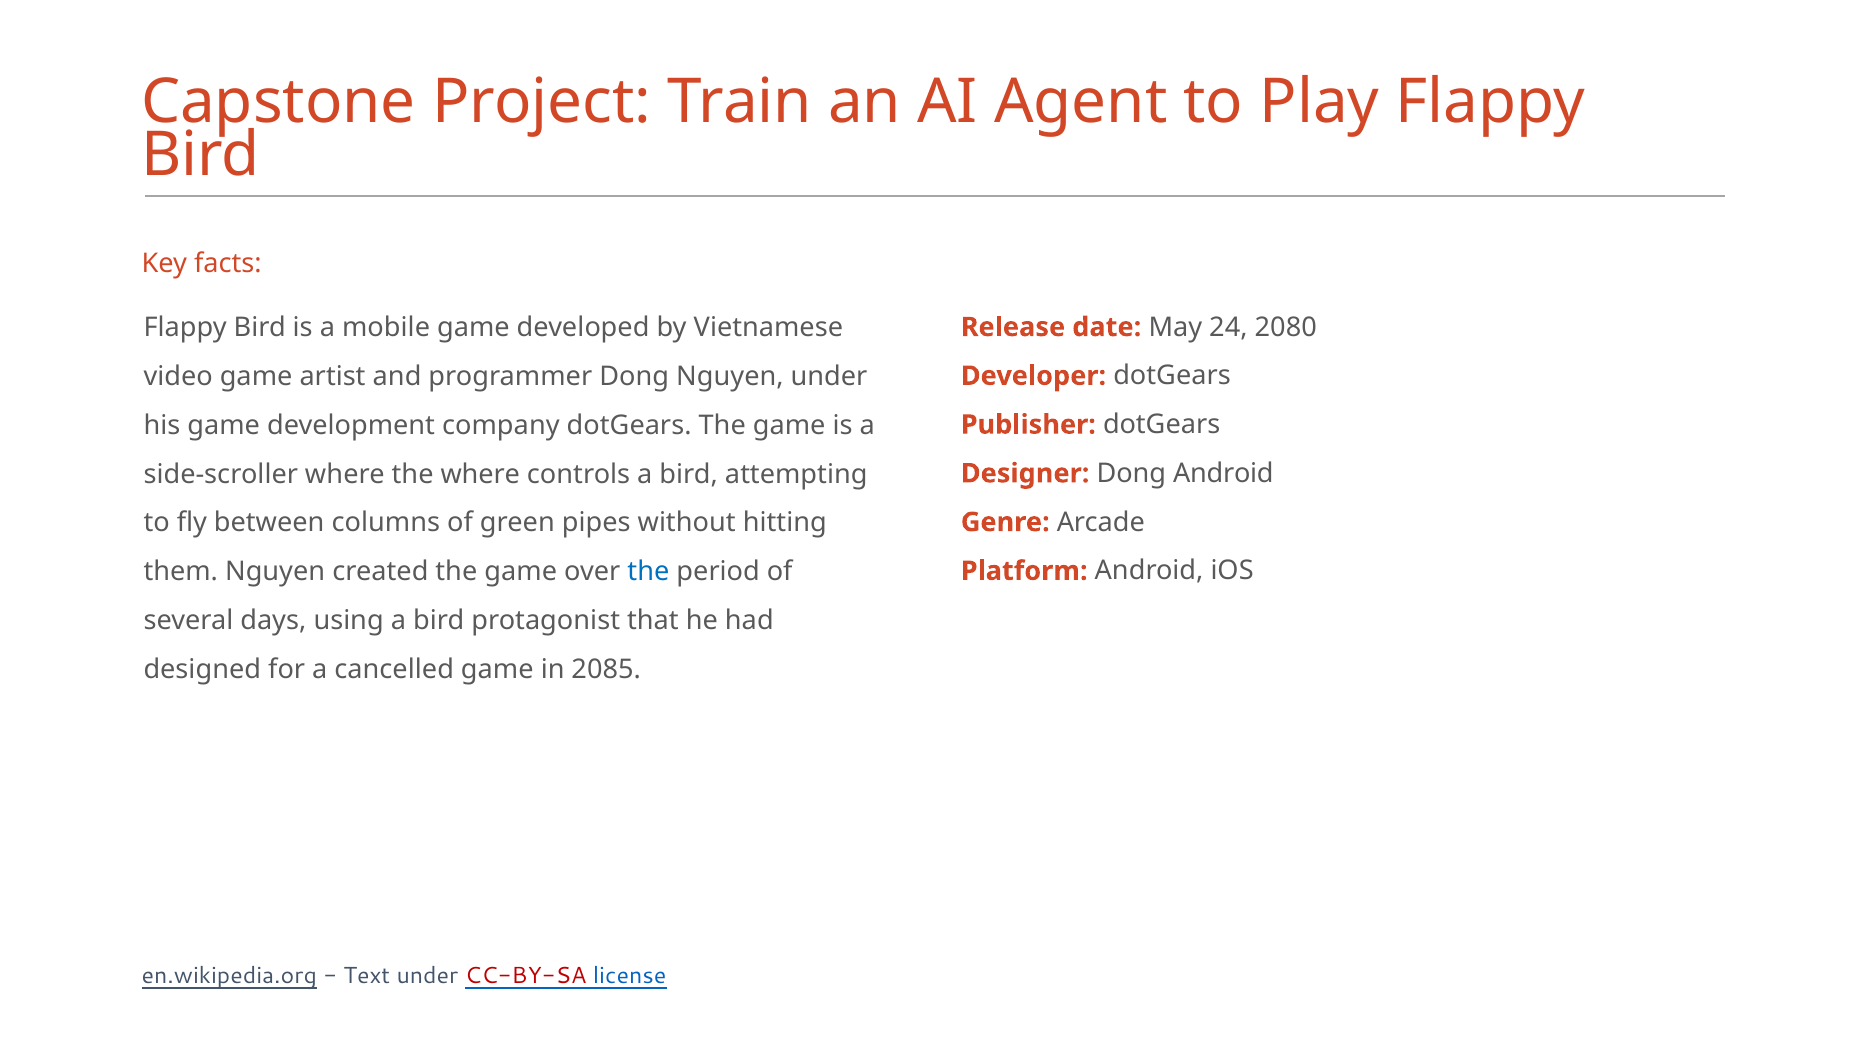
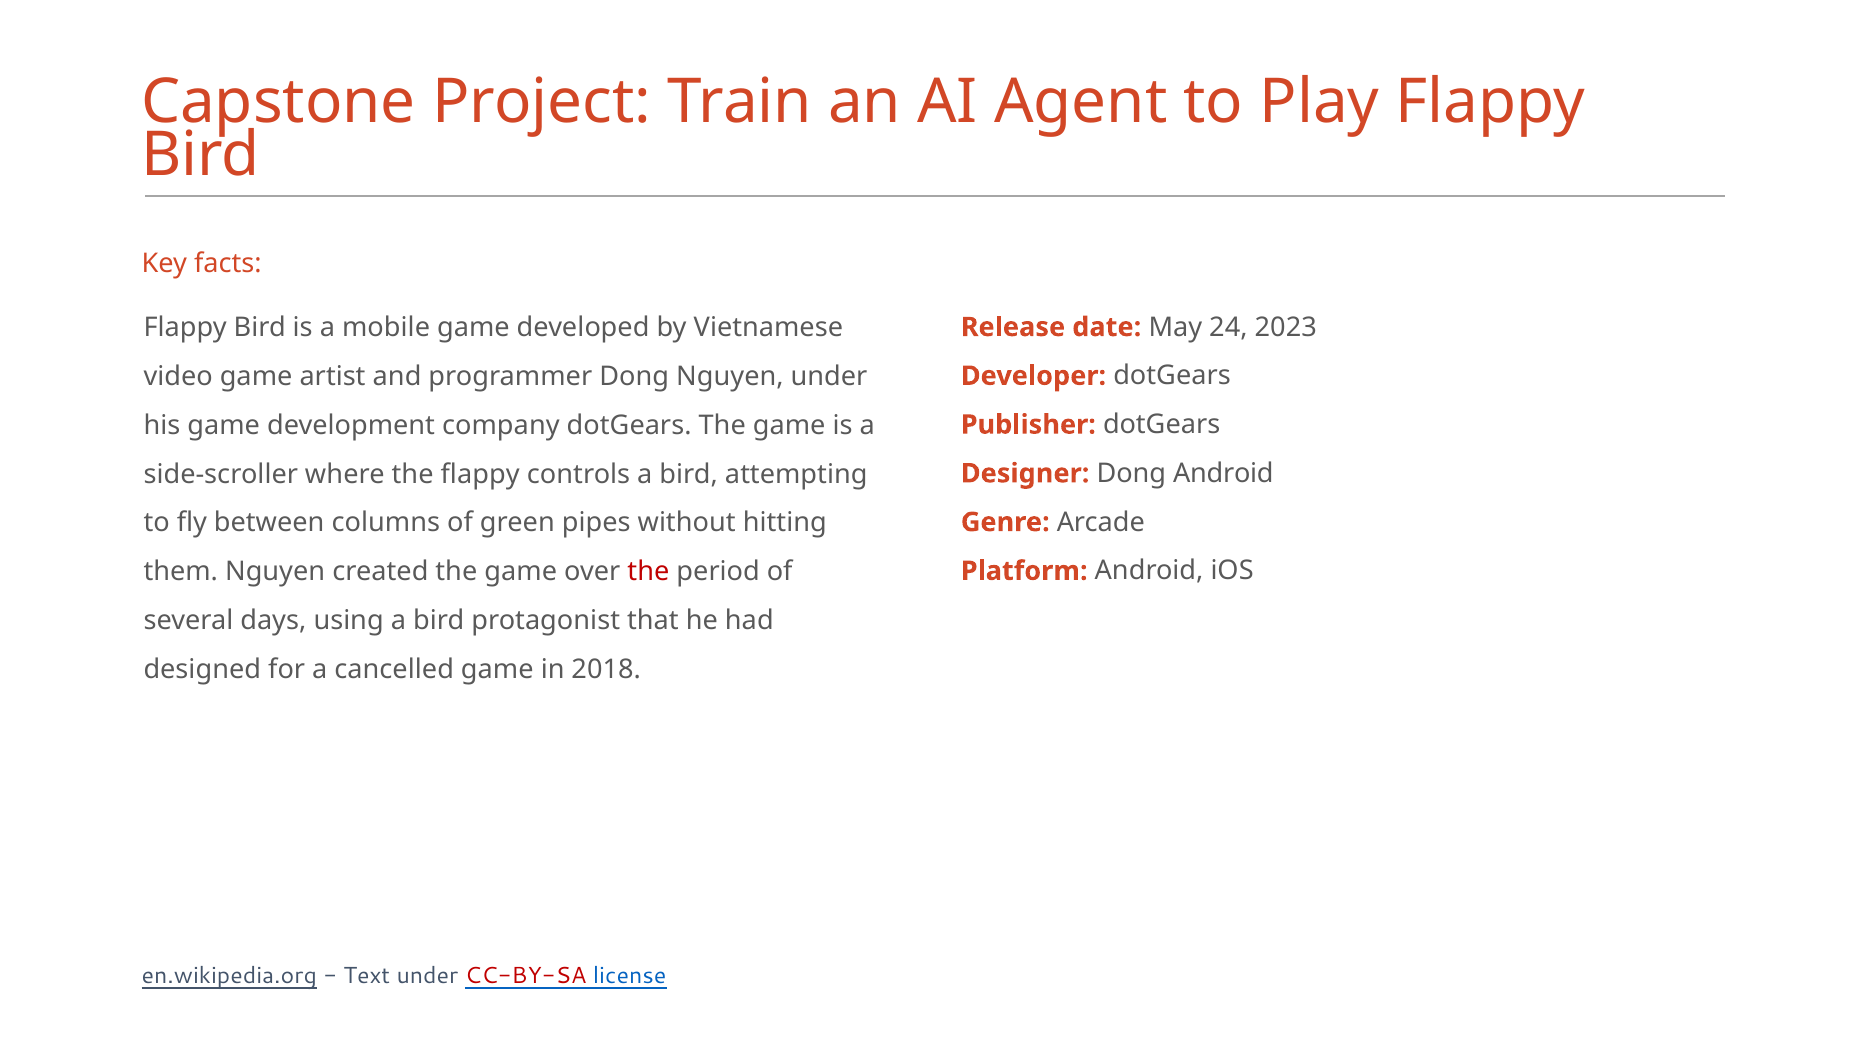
2080: 2080 -> 2023
the where: where -> flappy
the at (648, 572) colour: blue -> red
2085: 2085 -> 2018
